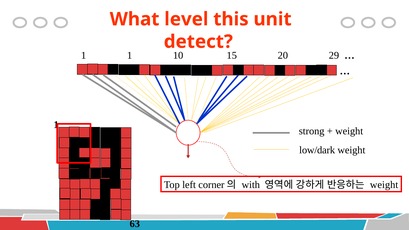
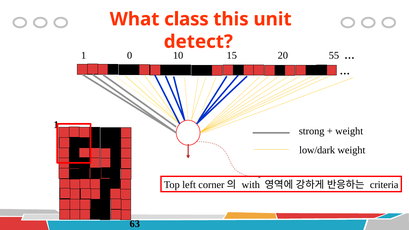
level: level -> class
1 1: 1 -> 0
29: 29 -> 55
weight at (384, 185): weight -> criteria
